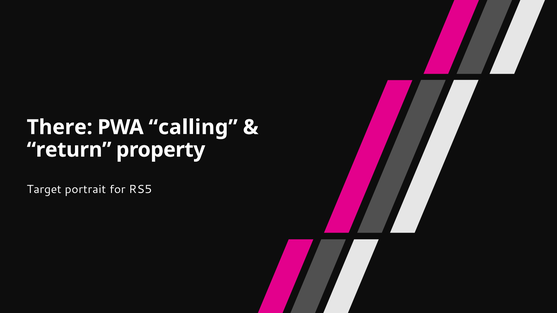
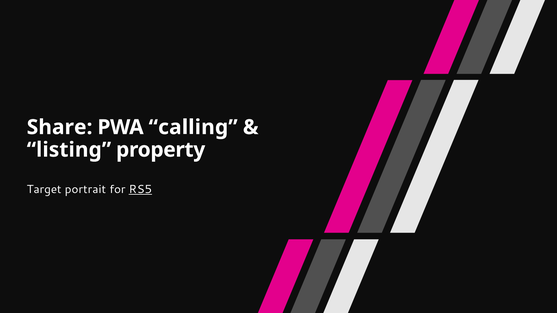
There: There -> Share
return: return -> listing
RS5 underline: none -> present
